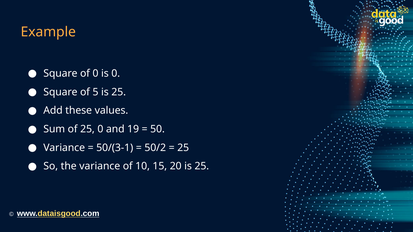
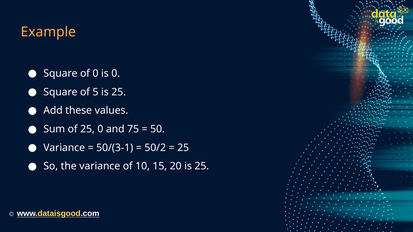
19: 19 -> 75
